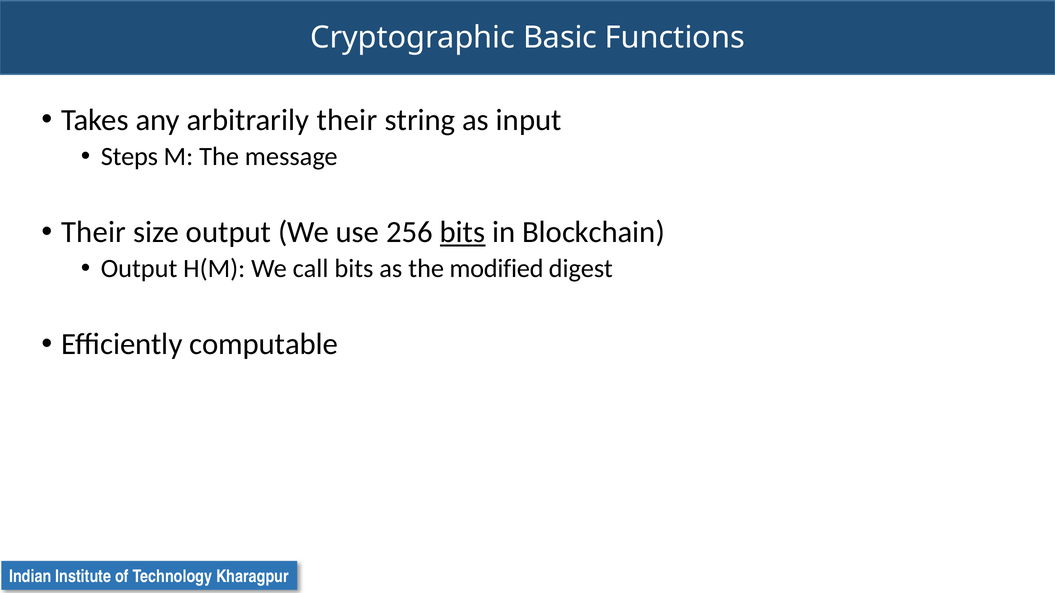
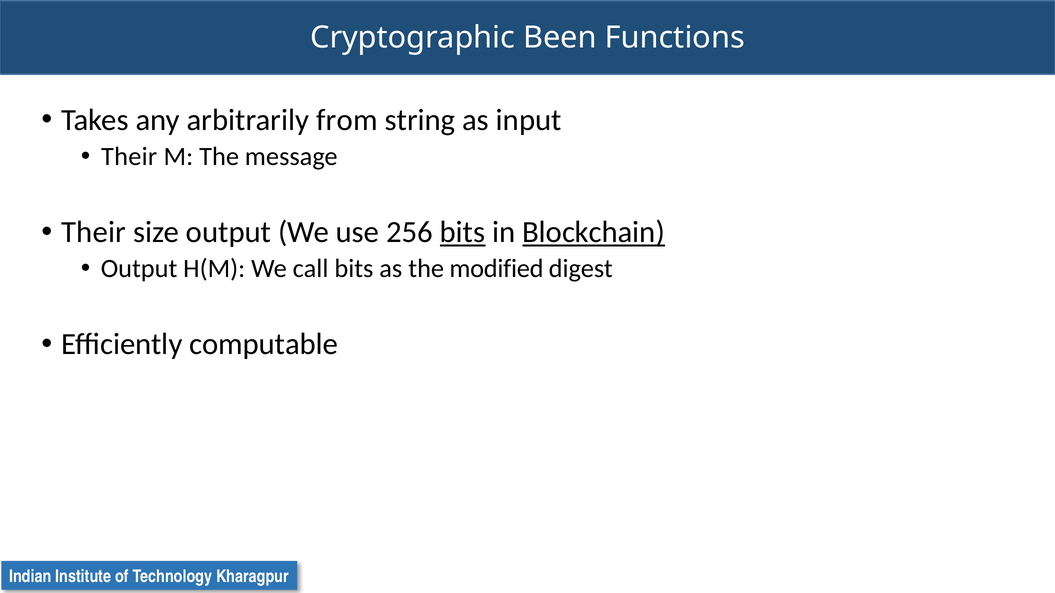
Basic: Basic -> Been
arbitrarily their: their -> from
Steps at (129, 157): Steps -> Their
Blockchain underline: none -> present
